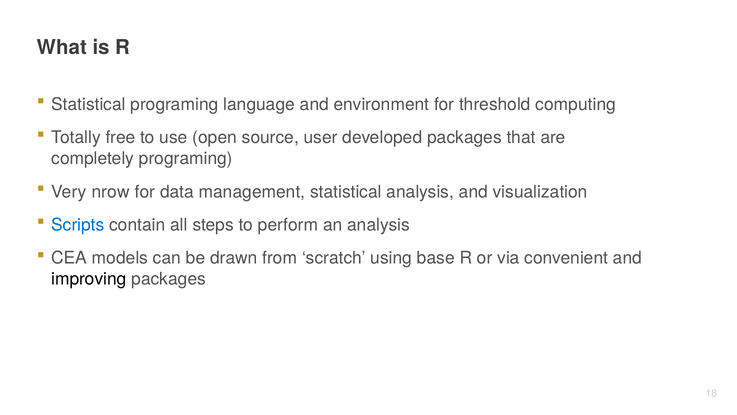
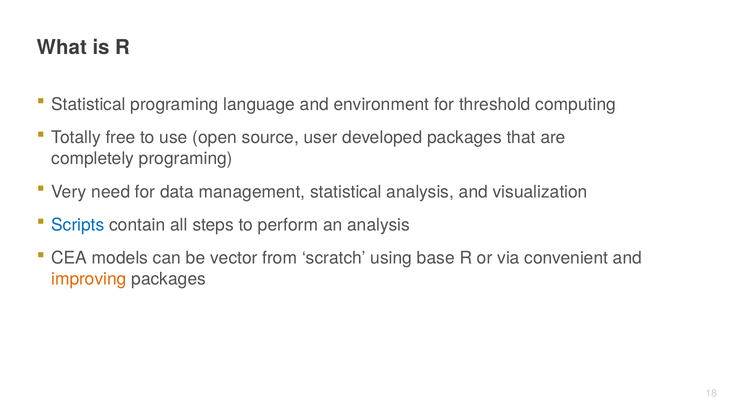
nrow: nrow -> need
drawn: drawn -> vector
improving colour: black -> orange
